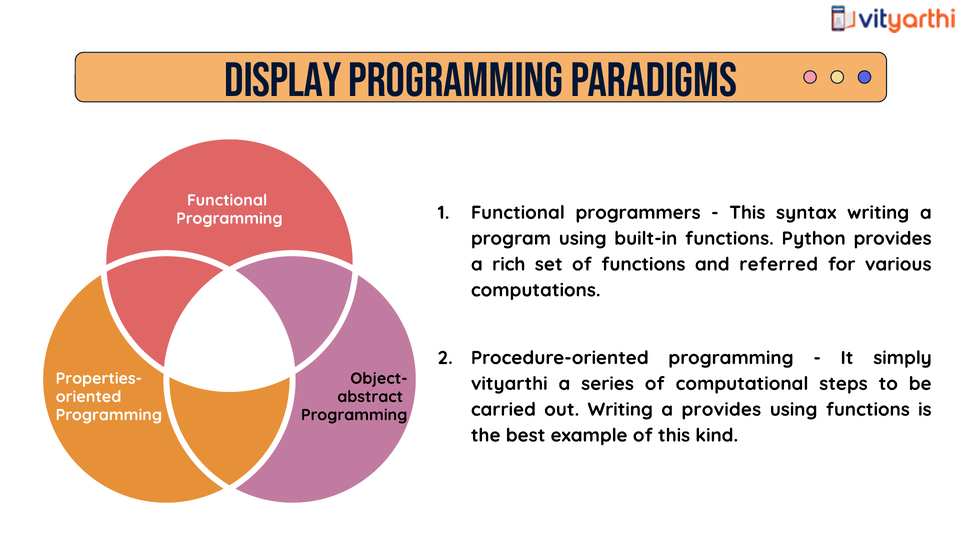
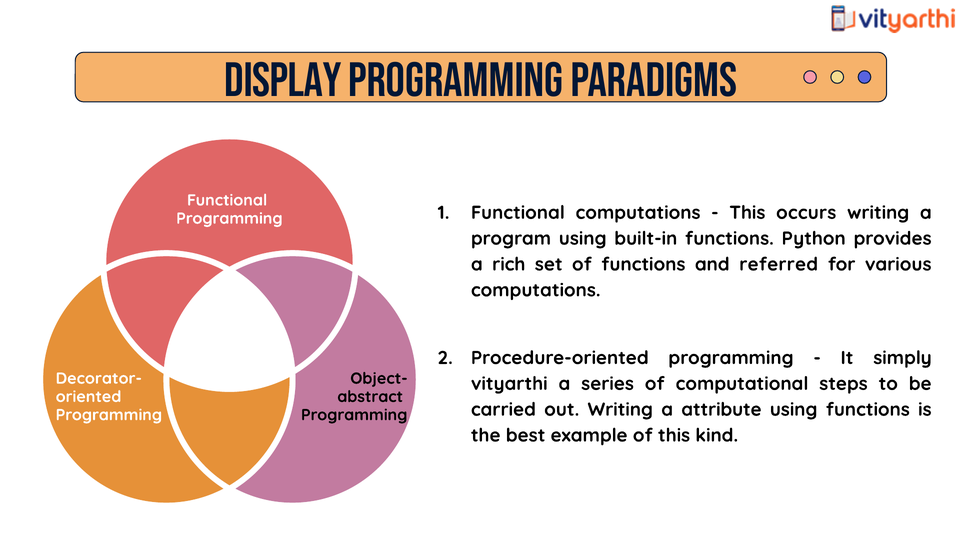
Functional programmers: programmers -> computations
syntax: syntax -> occurs
Properties-: Properties- -> Decorator-
a provides: provides -> attribute
